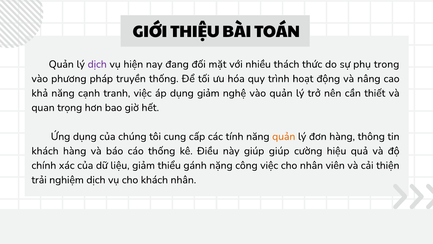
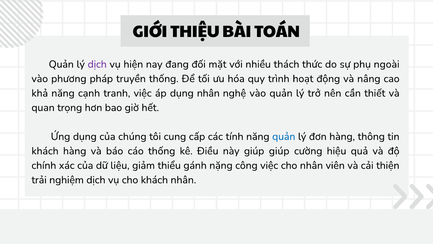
trong: trong -> ngoài
dụng giảm: giảm -> nhân
quản at (284, 136) colour: orange -> blue
